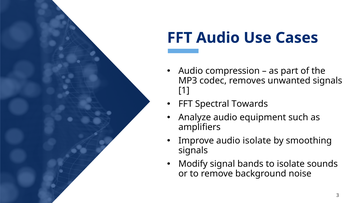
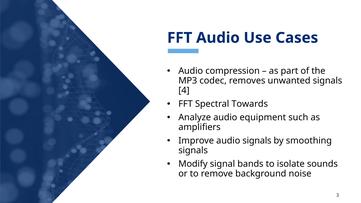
1: 1 -> 4
audio isolate: isolate -> signals
